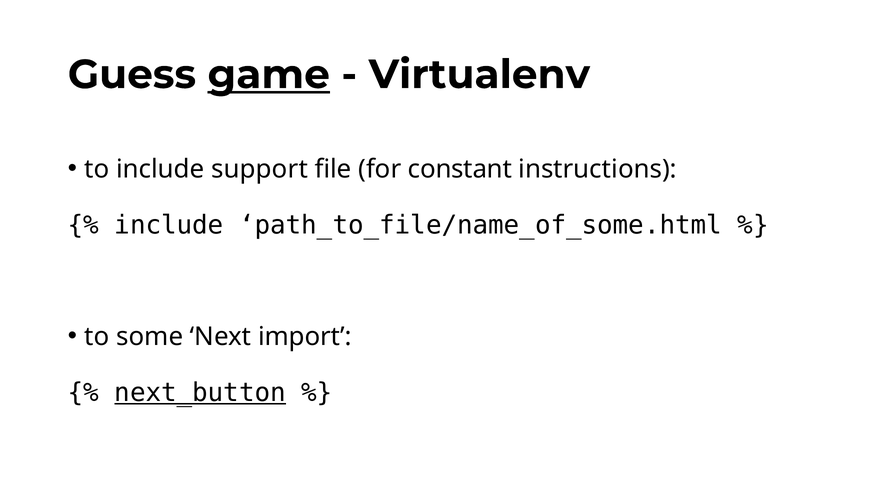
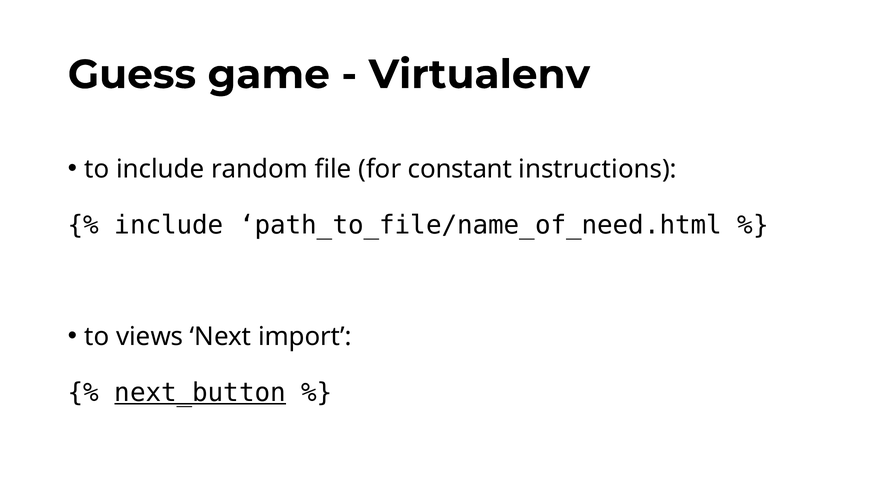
game underline: present -> none
support: support -> random
path_to_file/name_of_some.html: path_to_file/name_of_some.html -> path_to_file/name_of_need.html
some: some -> views
